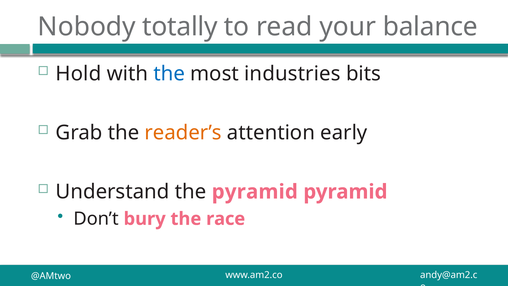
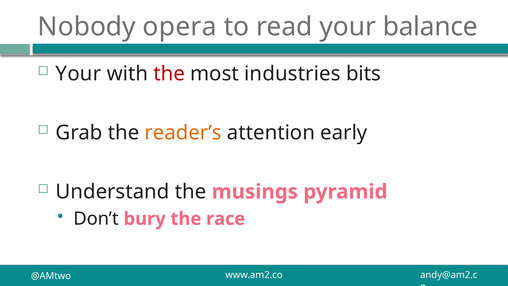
totally: totally -> opera
Hold at (78, 74): Hold -> Your
the at (169, 74) colour: blue -> red
the pyramid: pyramid -> musings
